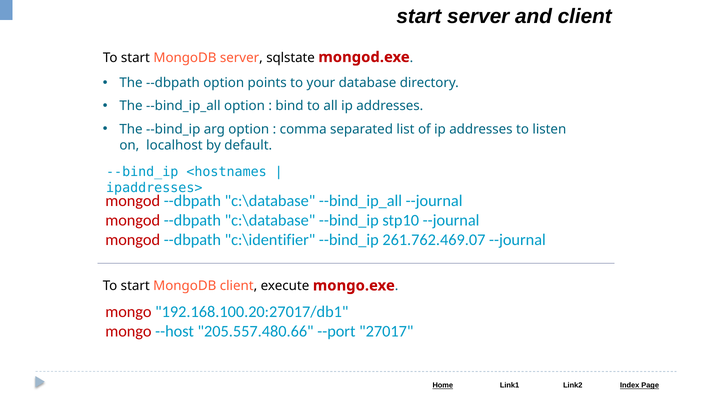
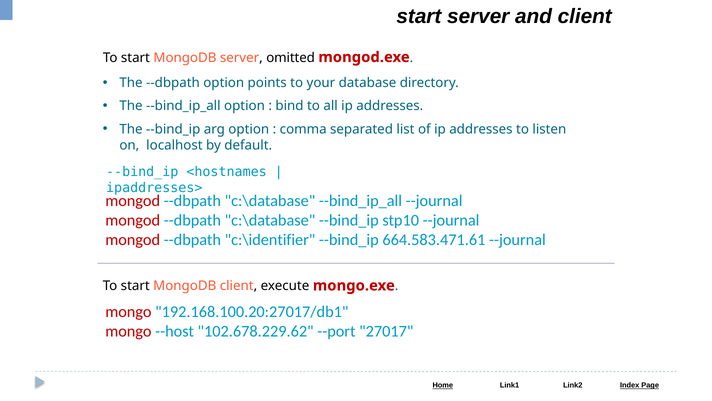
sqlstate: sqlstate -> omitted
261.762.469.07: 261.762.469.07 -> 664.583.471.61
205.557.480.66: 205.557.480.66 -> 102.678.229.62
